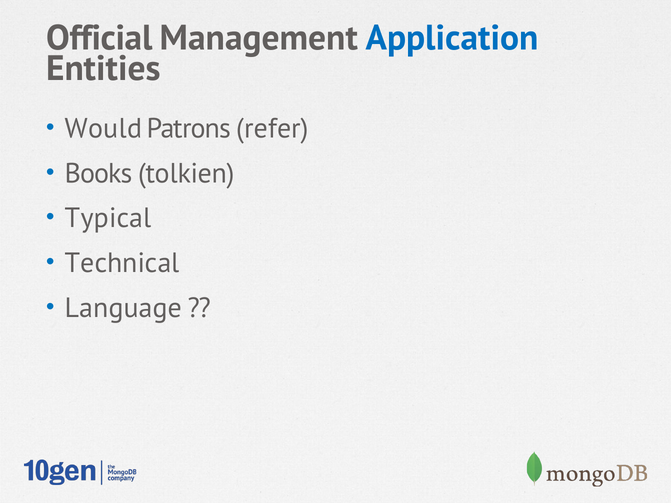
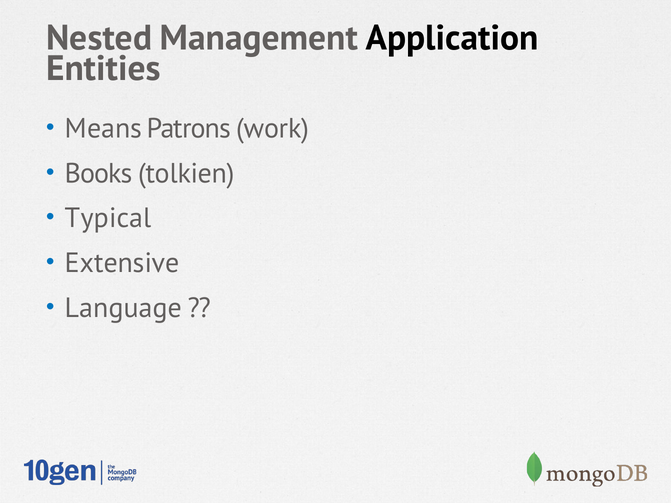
Official: Official -> Nested
Application colour: blue -> black
Would: Would -> Means
refer: refer -> work
Technical: Technical -> Extensive
